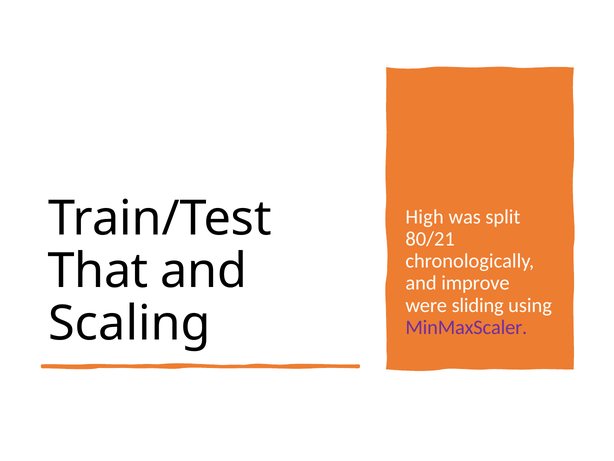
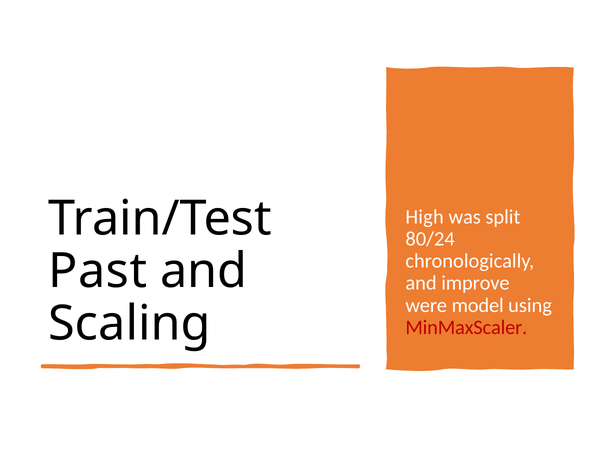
80/21: 80/21 -> 80/24
That: That -> Past
sliding: sliding -> model
MinMaxScaler colour: purple -> red
